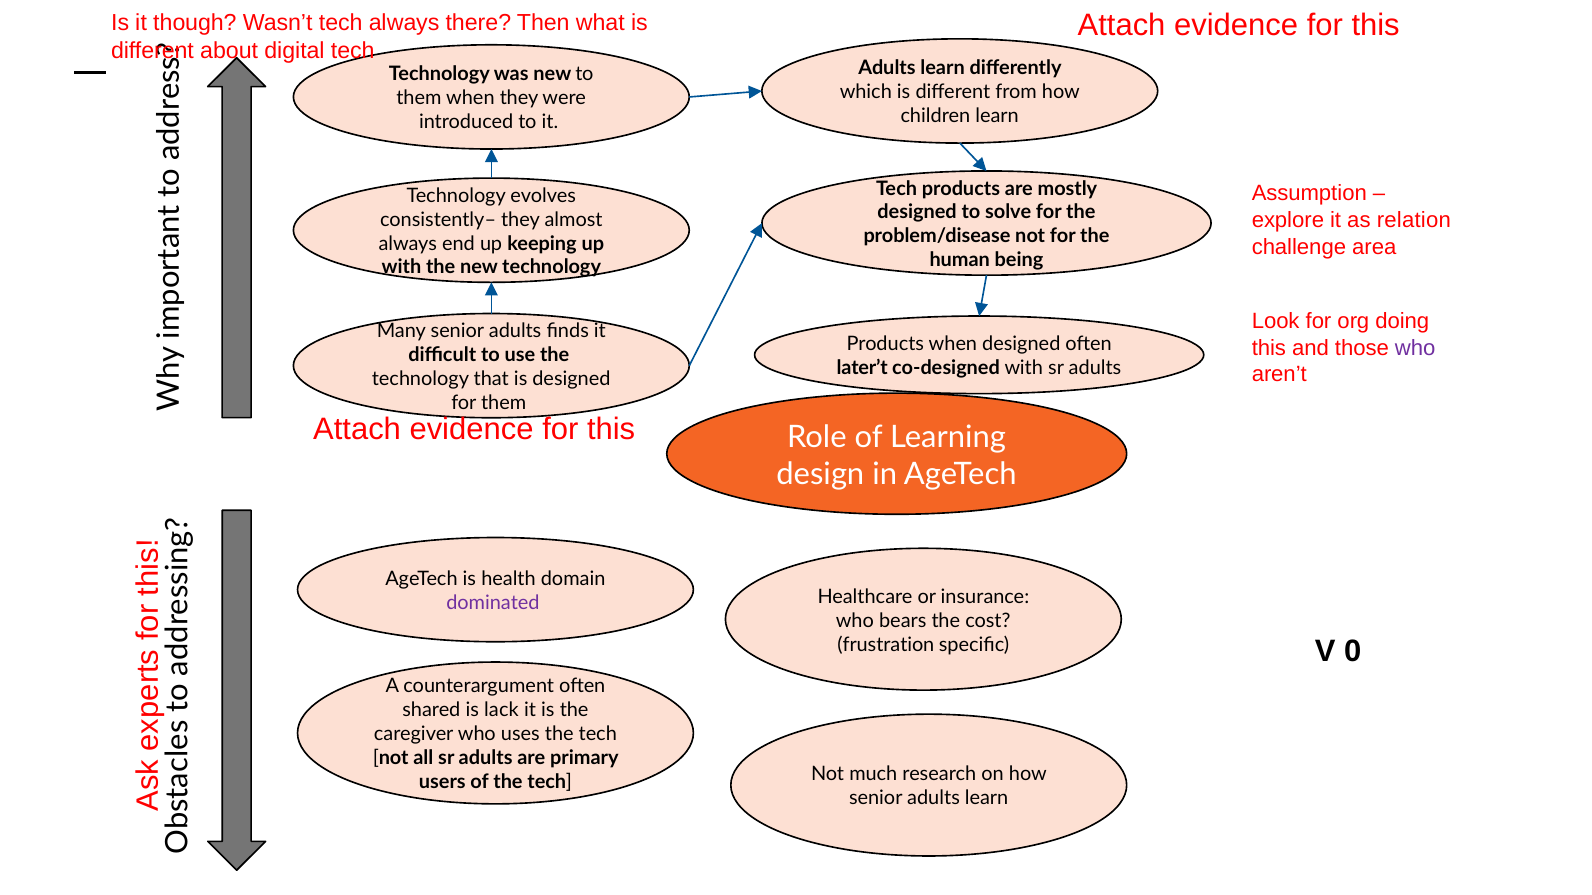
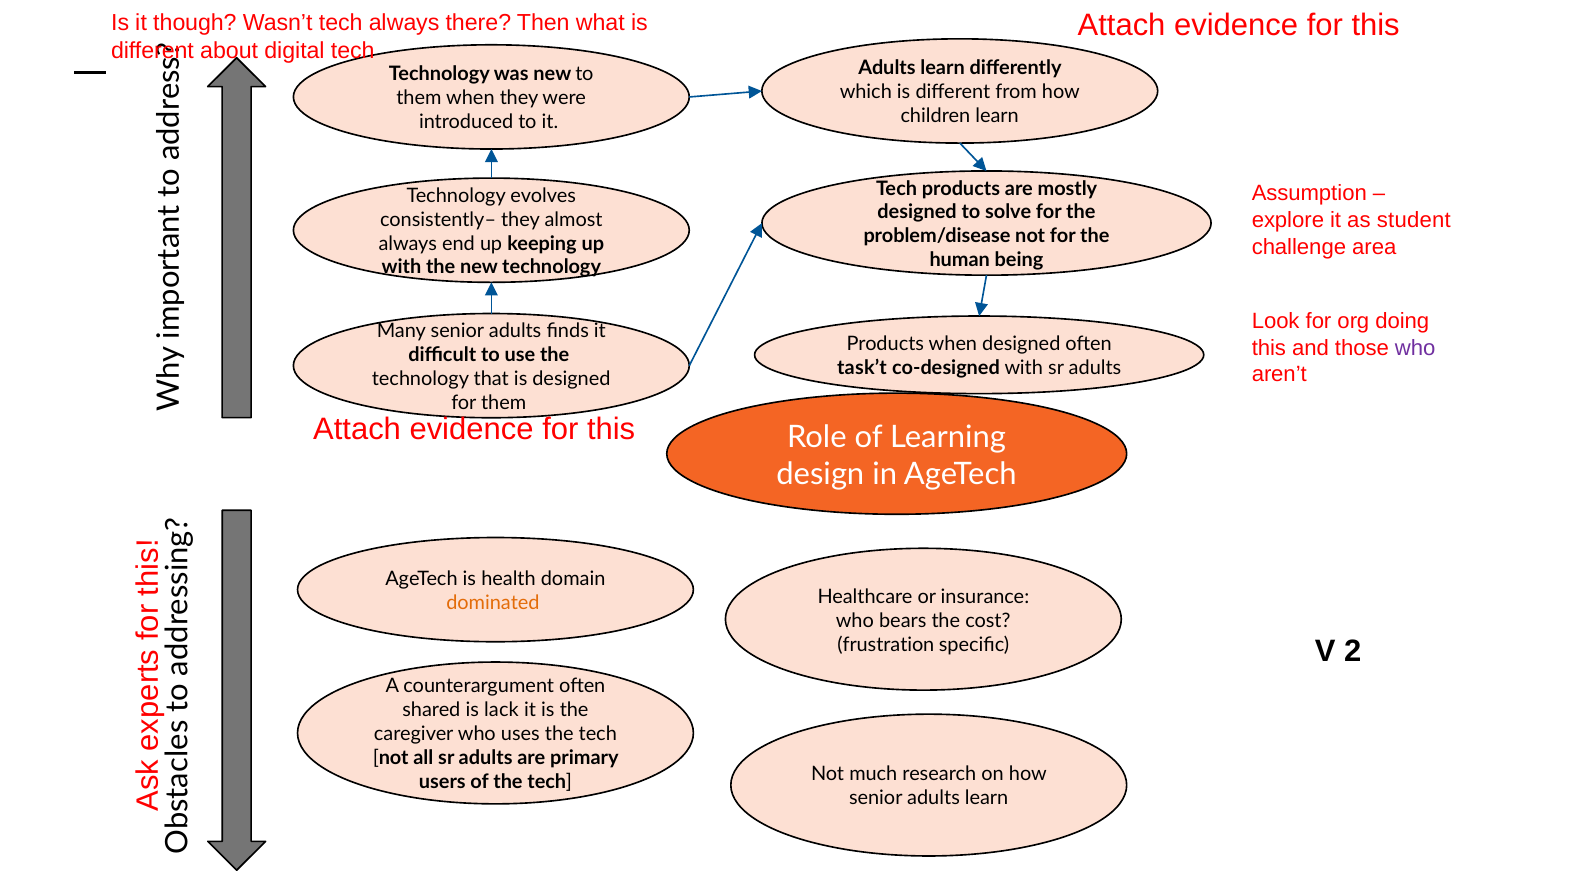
relation: relation -> student
later’t: later’t -> task’t
dominated colour: purple -> orange
0: 0 -> 2
